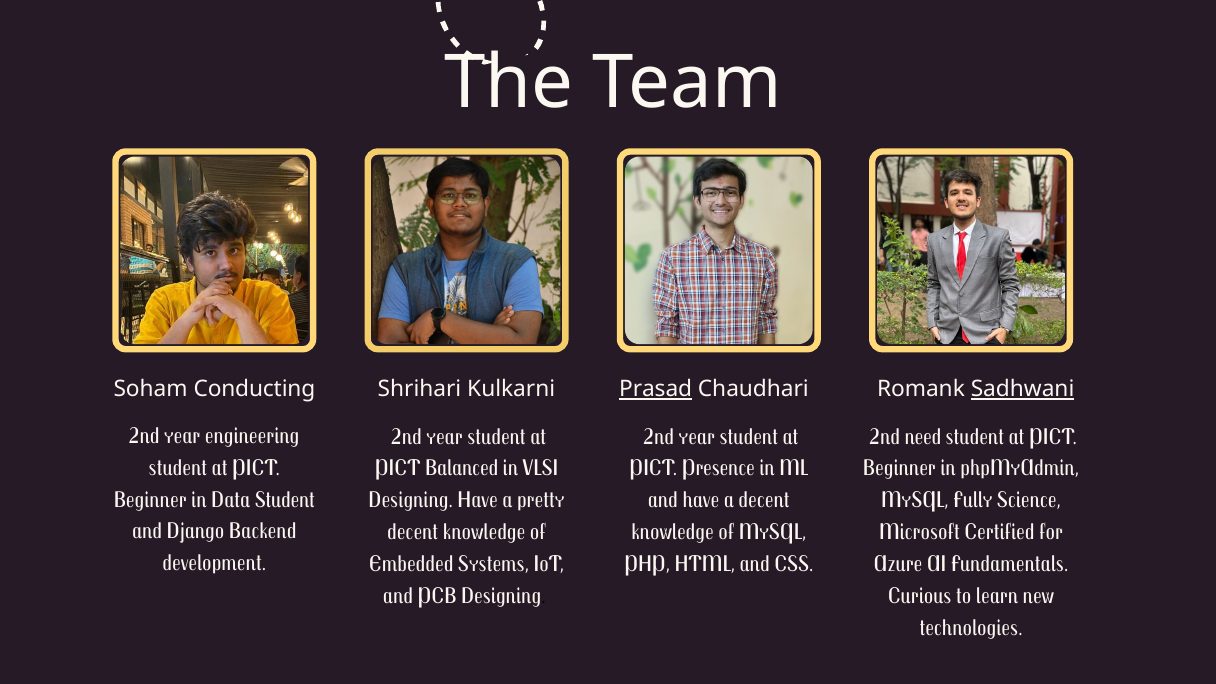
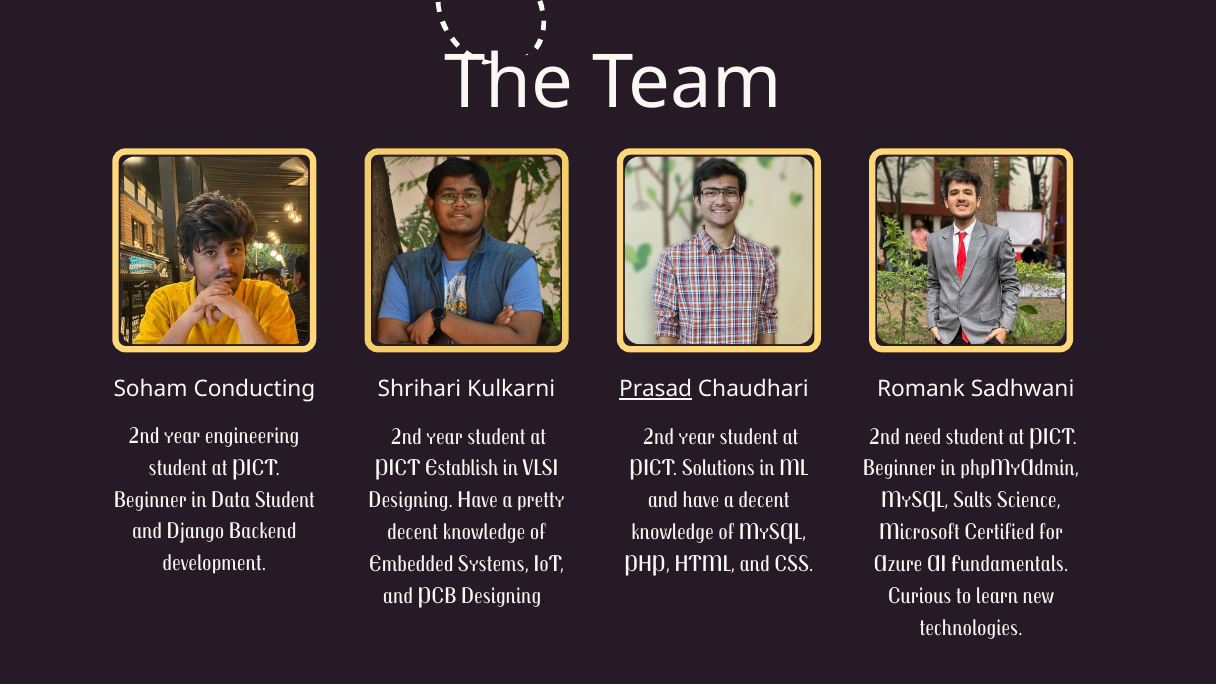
Sadhwani underline: present -> none
Balanced: Balanced -> Establish
Presence: Presence -> Solutions
Fully: Fully -> Salts
